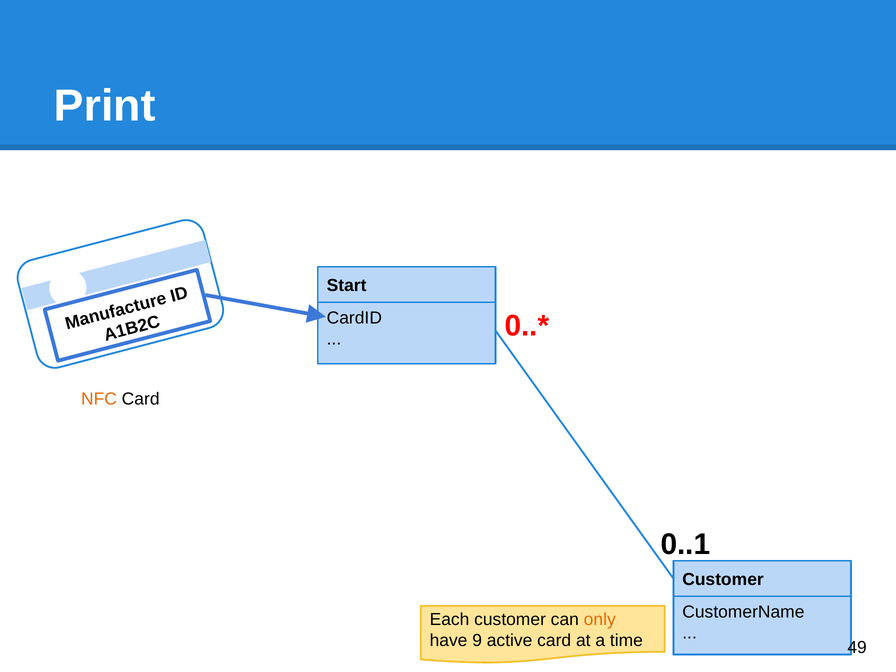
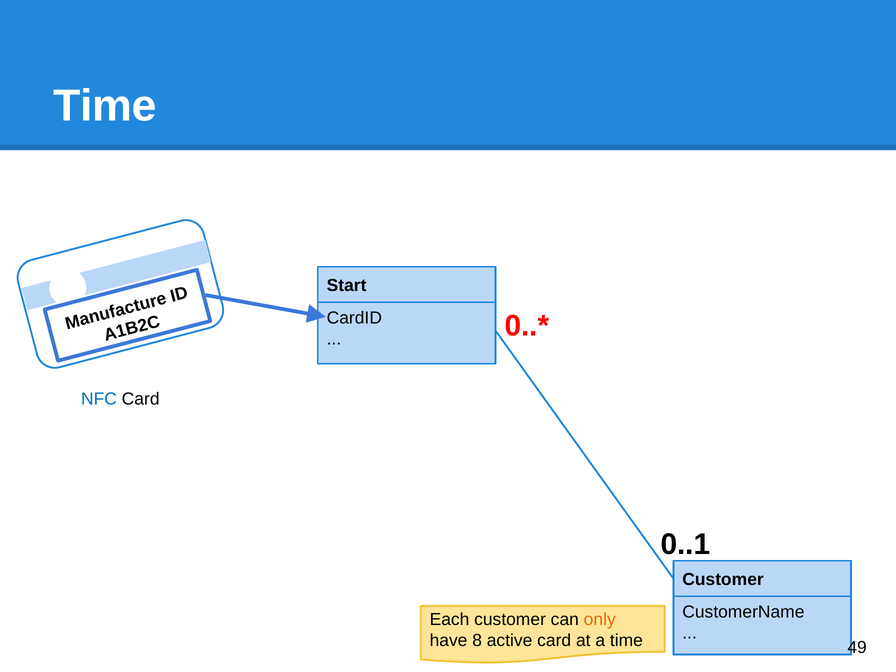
Print at (105, 106): Print -> Time
NFC colour: orange -> blue
9: 9 -> 8
